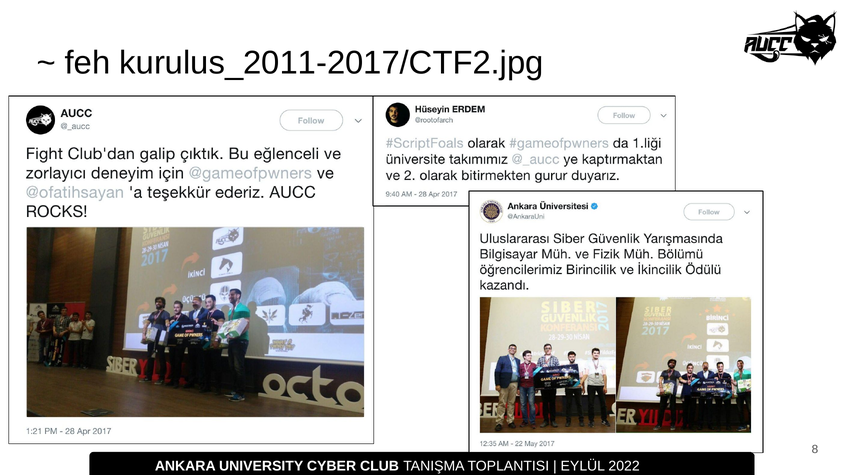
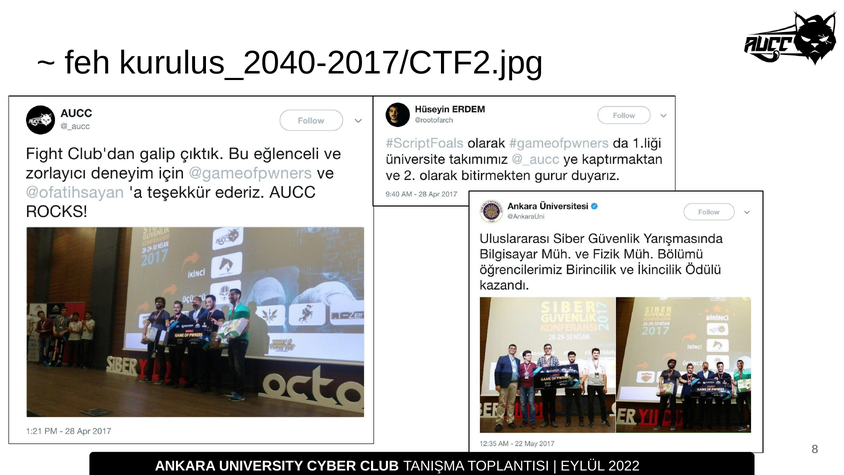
kurulus_2011-2017/CTF2.jpg: kurulus_2011-2017/CTF2.jpg -> kurulus_2040-2017/CTF2.jpg
